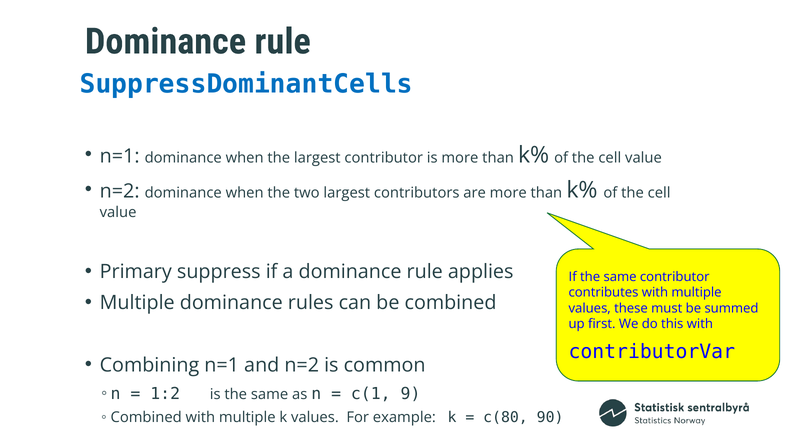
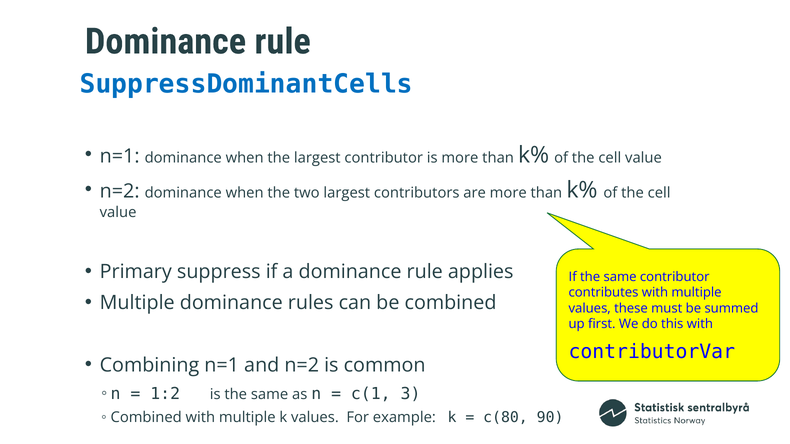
9: 9 -> 3
